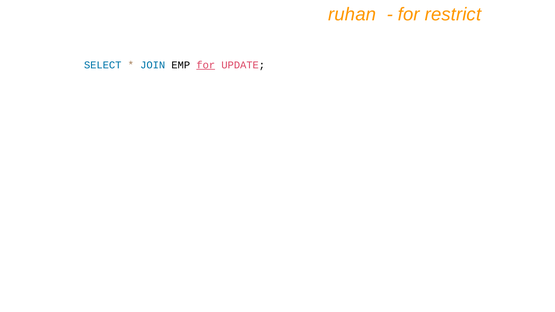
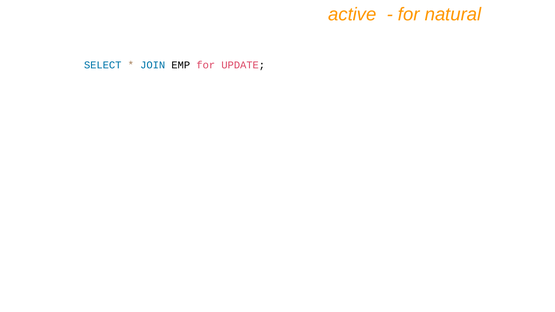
ruhan: ruhan -> active
restrict: restrict -> natural
for at (206, 65) underline: present -> none
